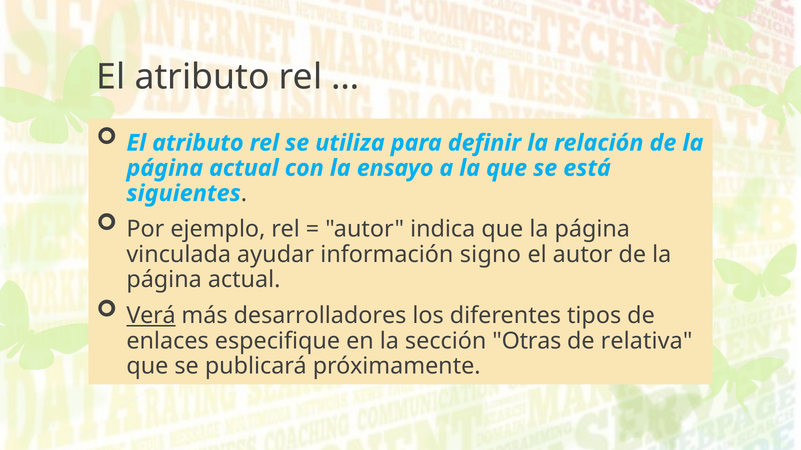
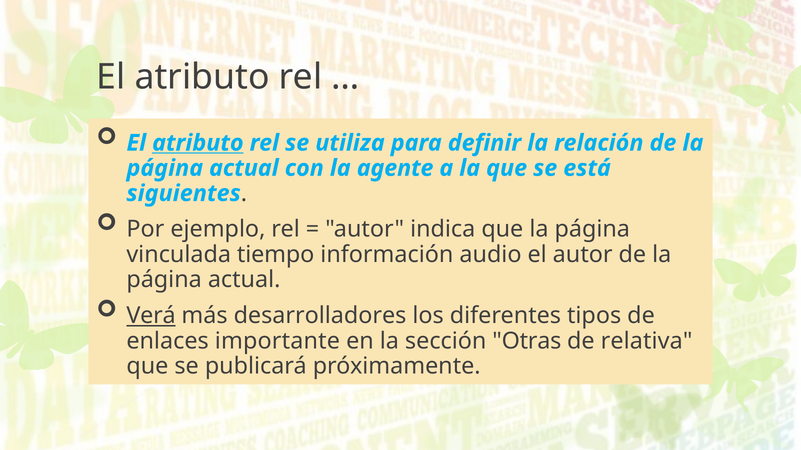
atributo at (198, 143) underline: none -> present
ensayo: ensayo -> agente
ayudar: ayudar -> tiempo
signo: signo -> audio
especifique: especifique -> importante
